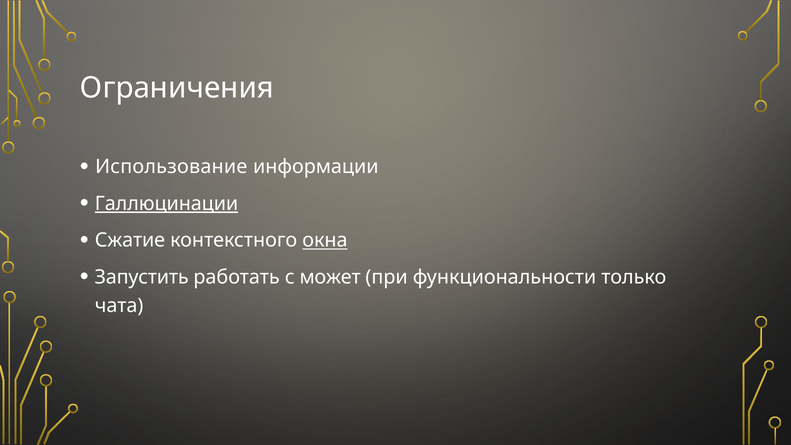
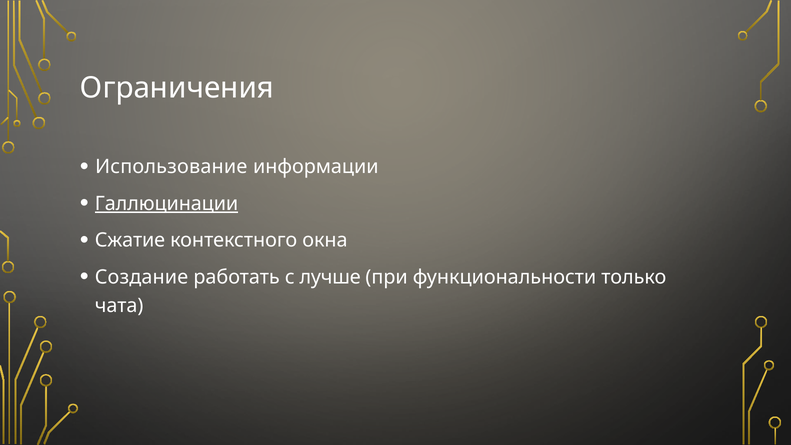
окна underline: present -> none
Запустить: Запустить -> Создание
может: может -> лучше
